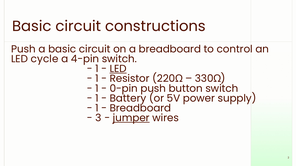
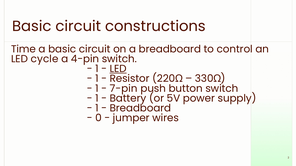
Push at (23, 49): Push -> Time
0-pin: 0-pin -> 7-pin
3: 3 -> 0
jumper underline: present -> none
